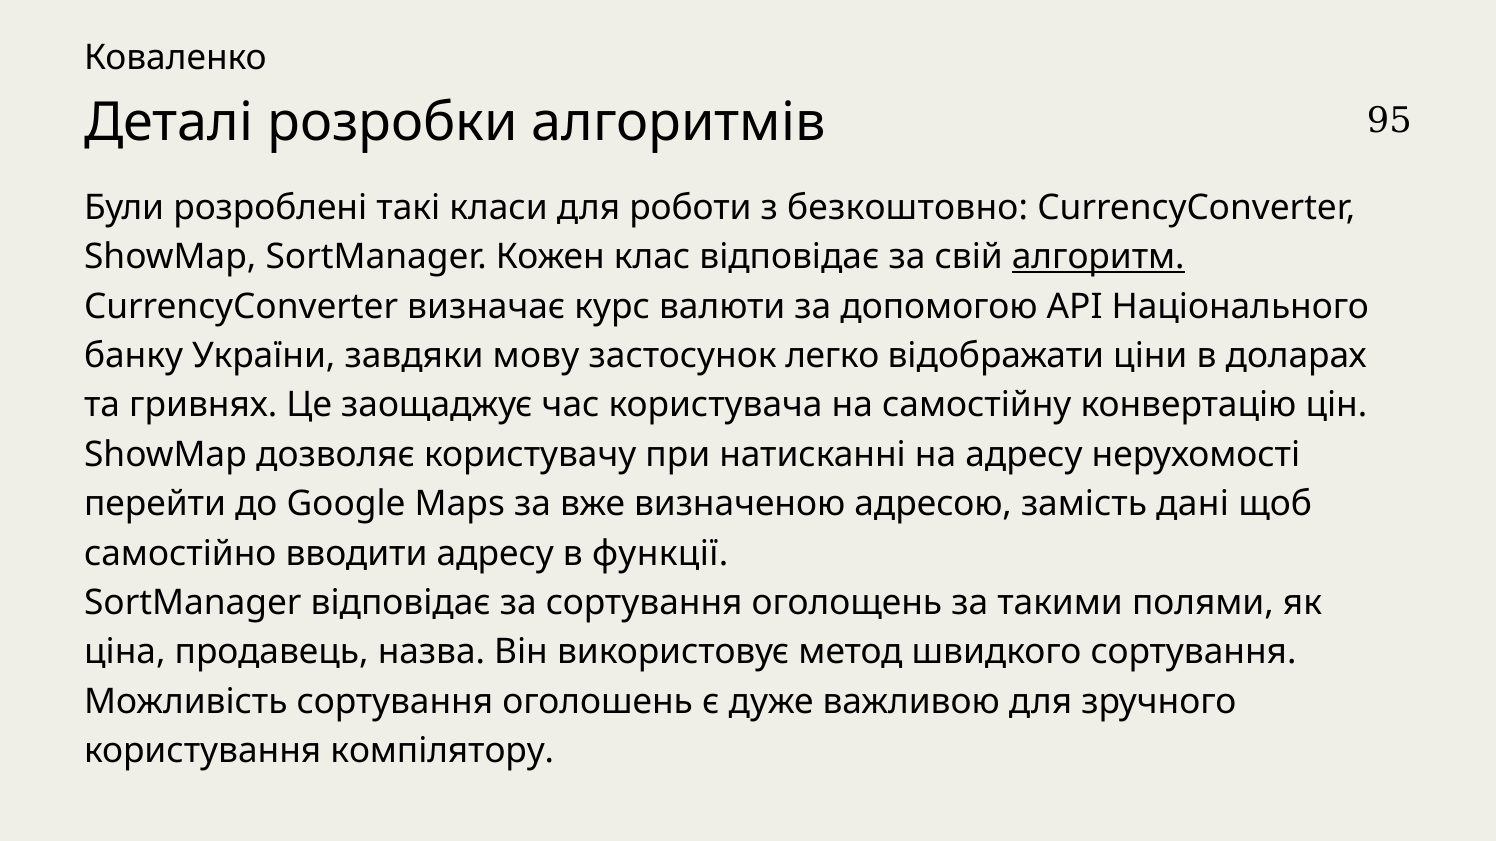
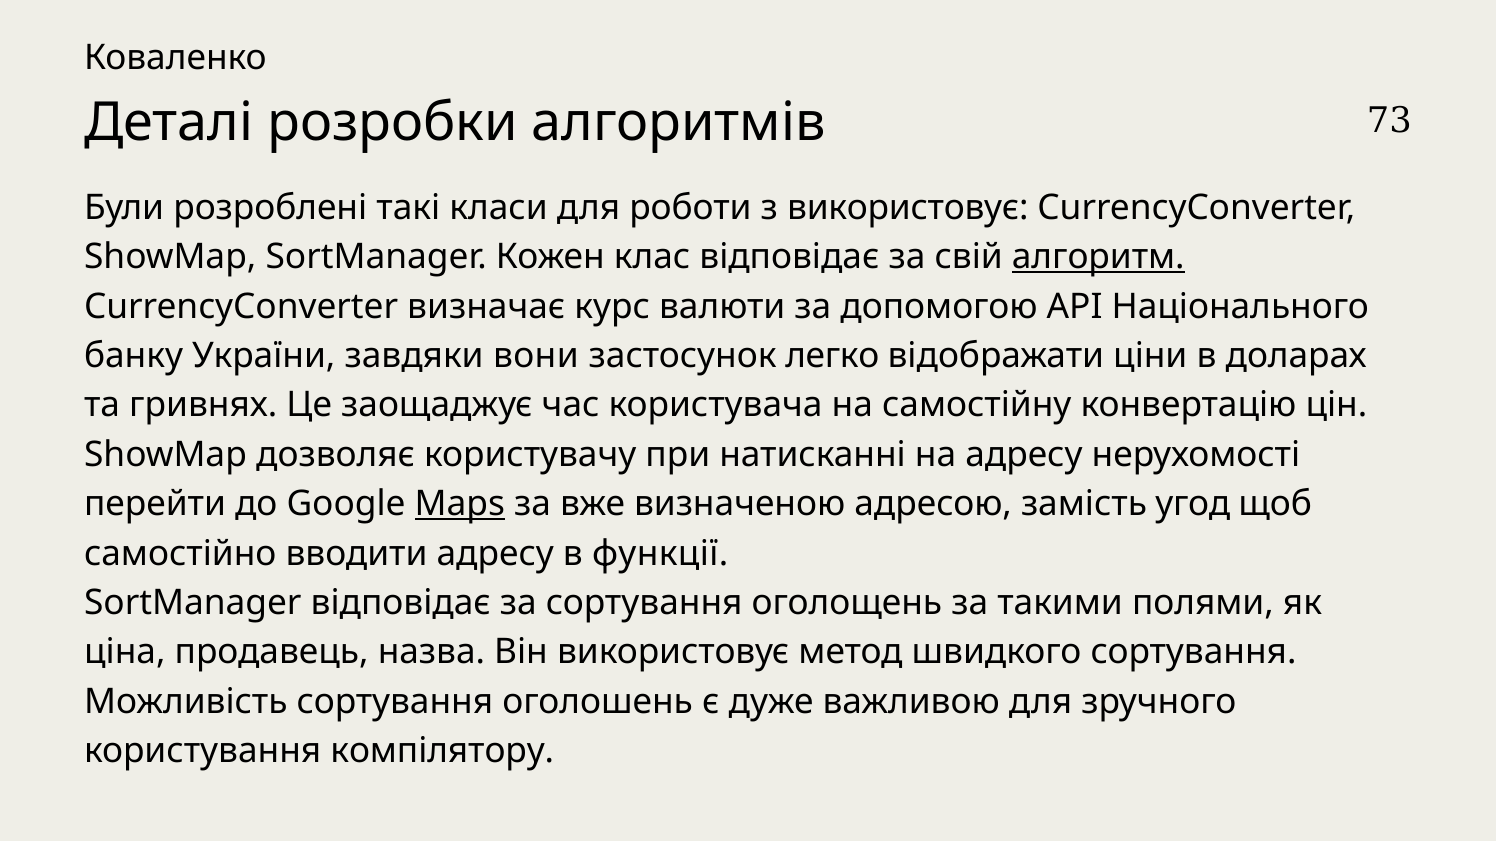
95: 95 -> 73
з безкоштовно: безкоштовно -> використовує
мову: мову -> вони
Maps underline: none -> present
дані: дані -> угод
